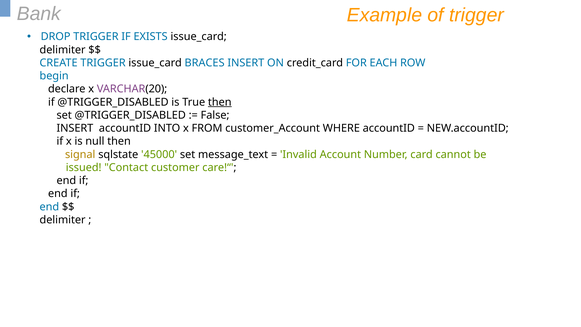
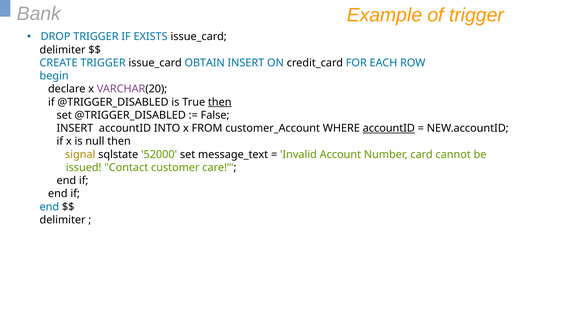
BRACES: BRACES -> OBTAIN
accountID at (389, 128) underline: none -> present
45000: 45000 -> 52000
